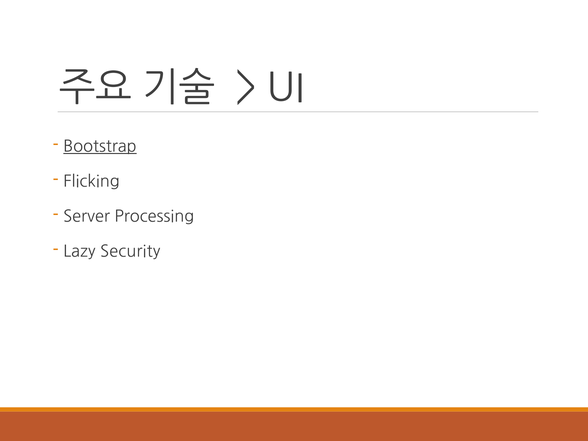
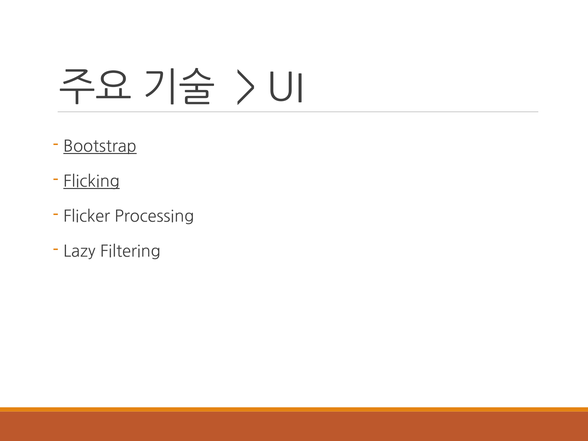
Flicking underline: none -> present
Server: Server -> Flicker
Security: Security -> Filtering
